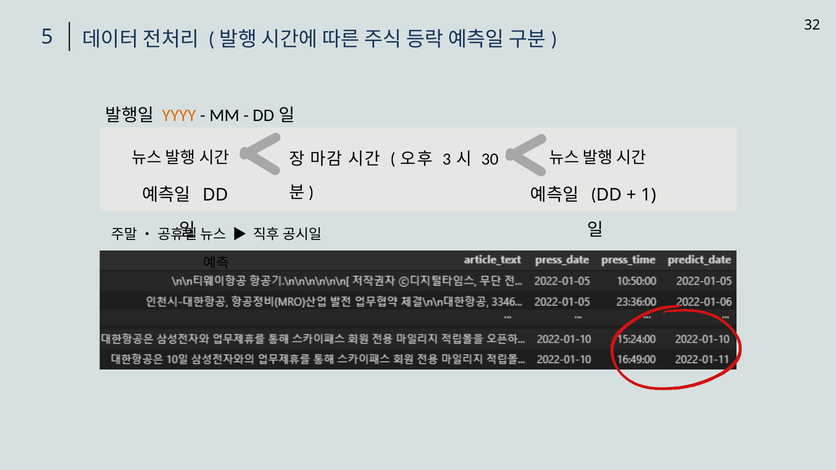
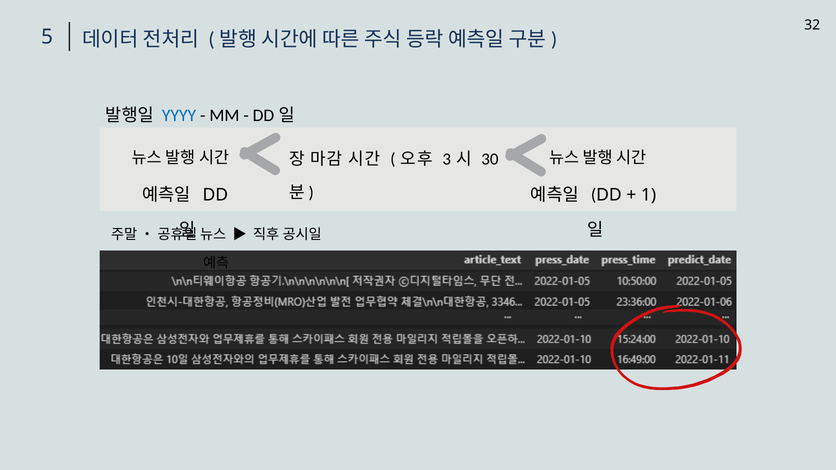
YYYY colour: orange -> blue
